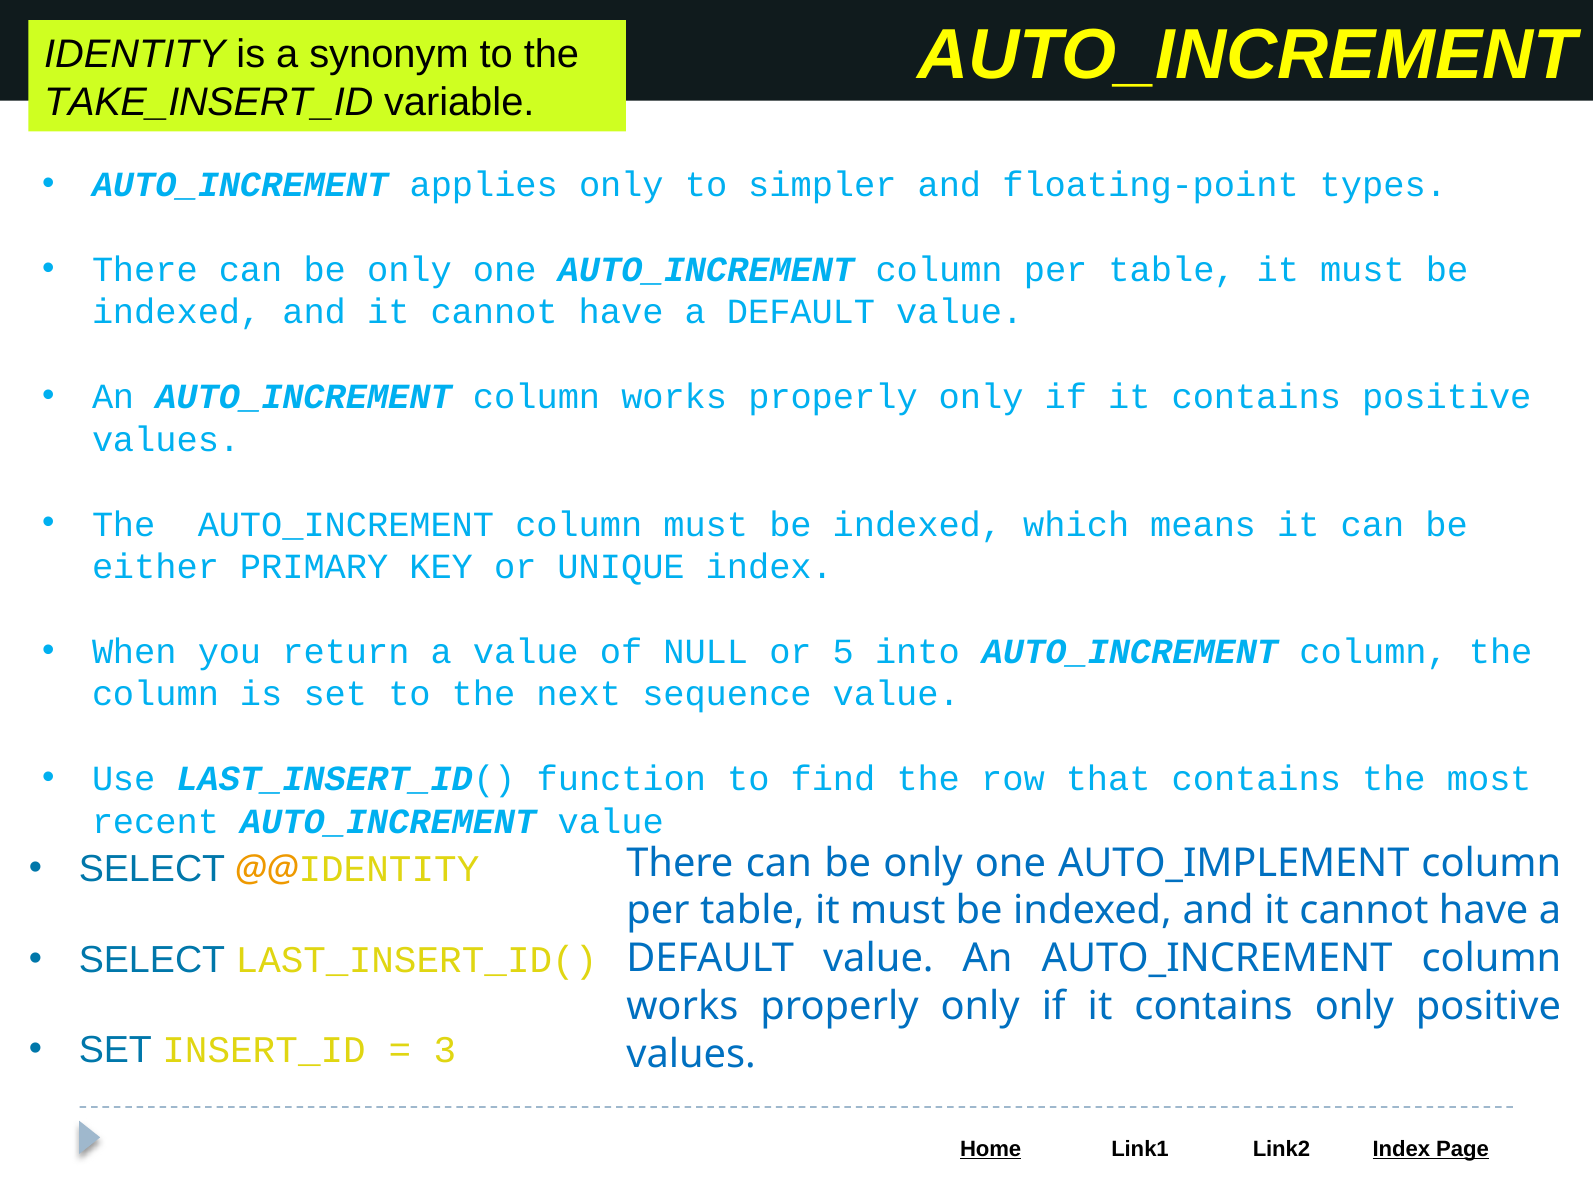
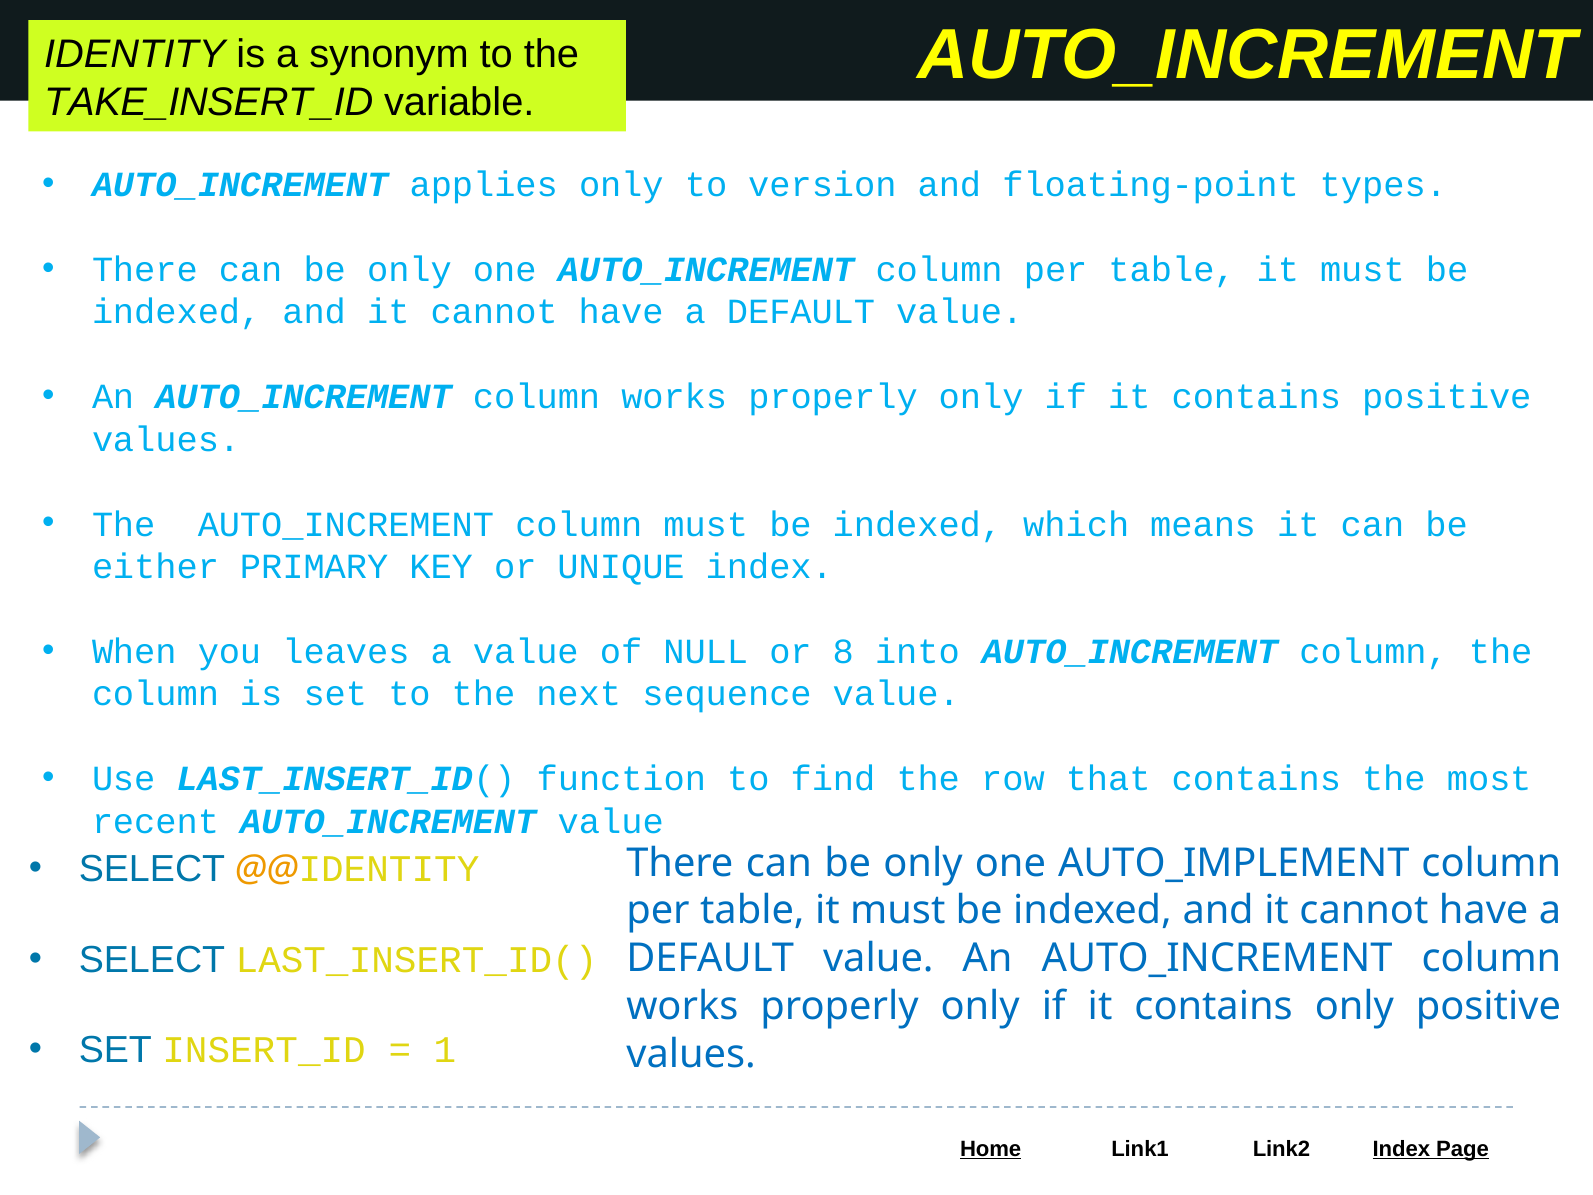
simpler: simpler -> version
return: return -> leaves
5: 5 -> 8
3: 3 -> 1
